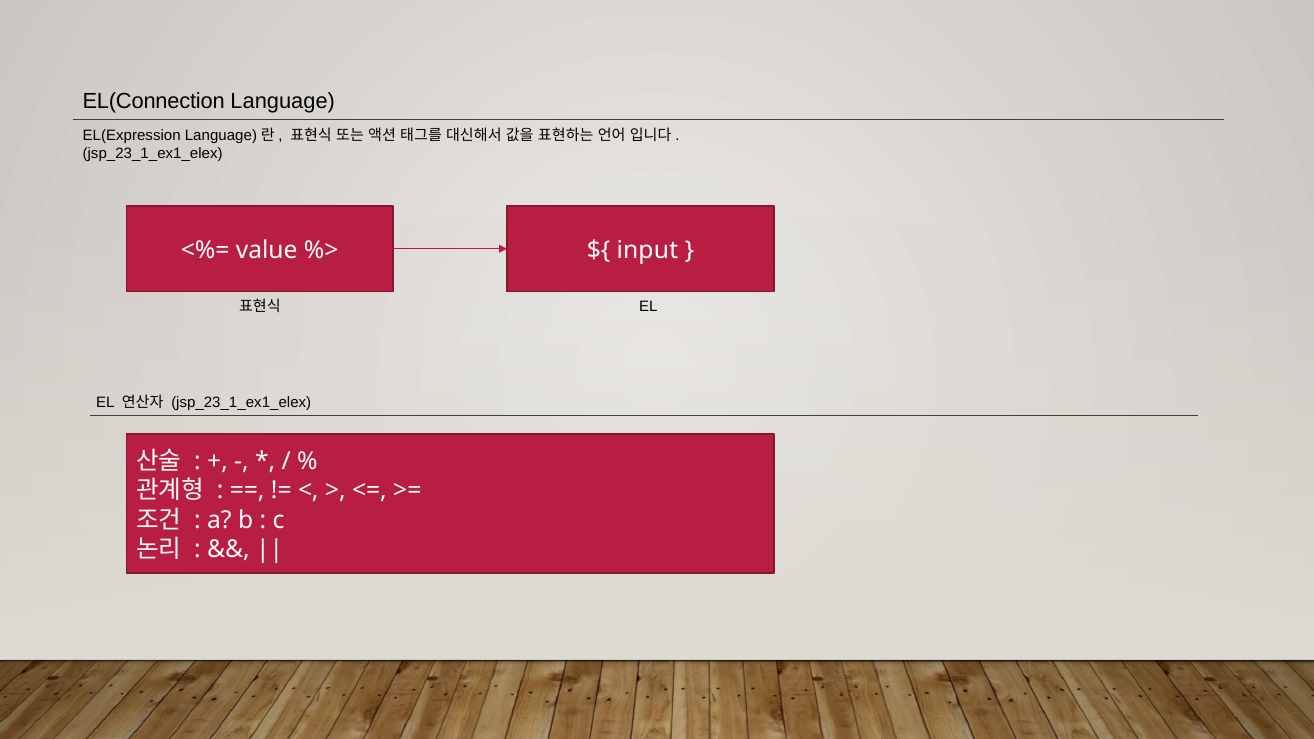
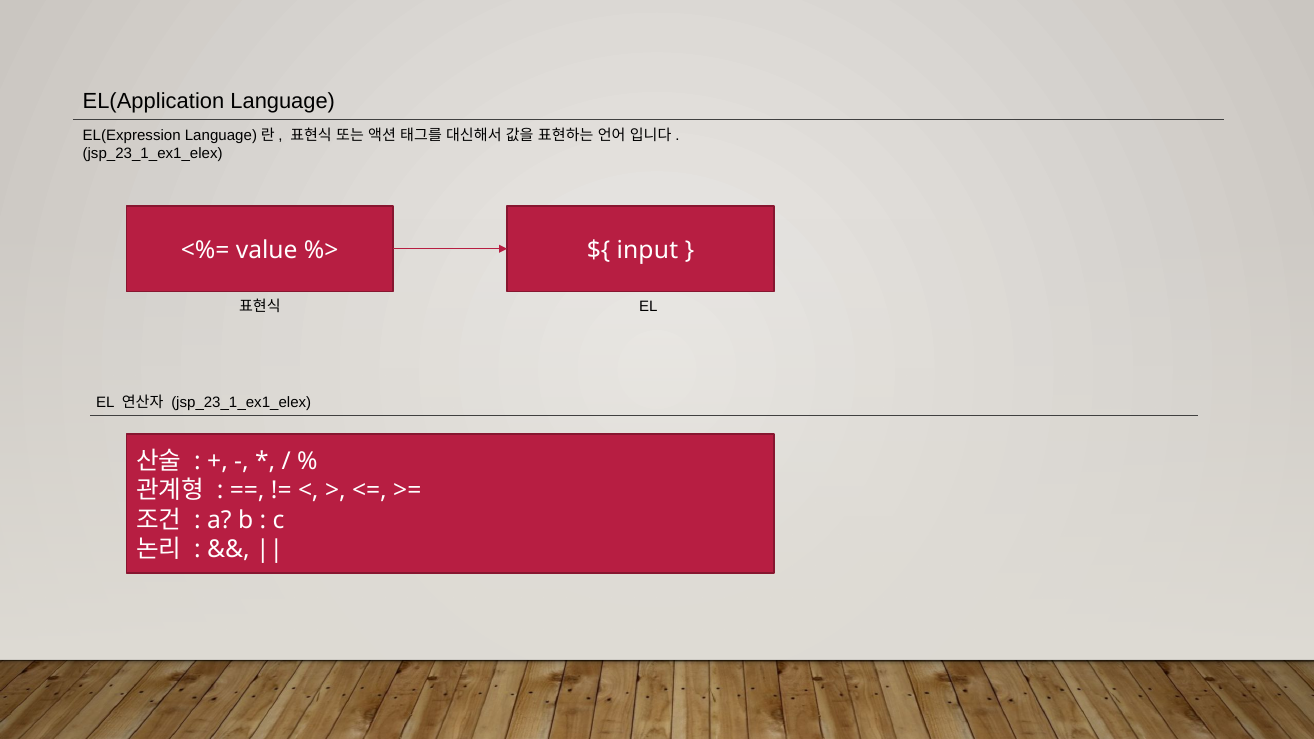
EL(Connection: EL(Connection -> EL(Application
